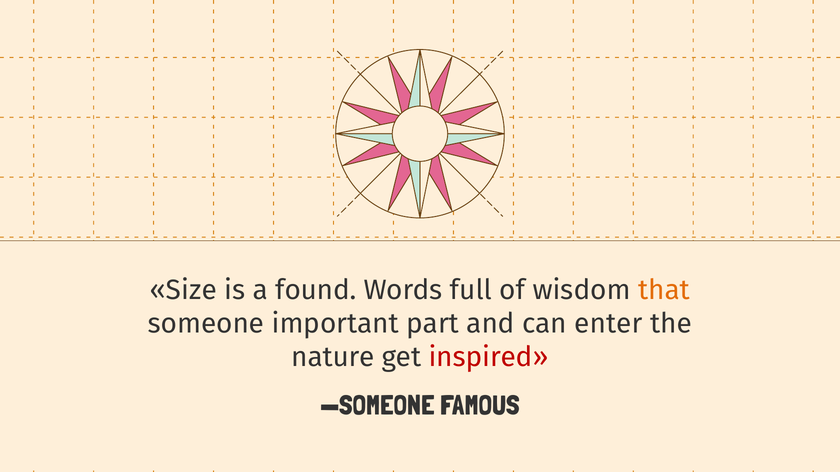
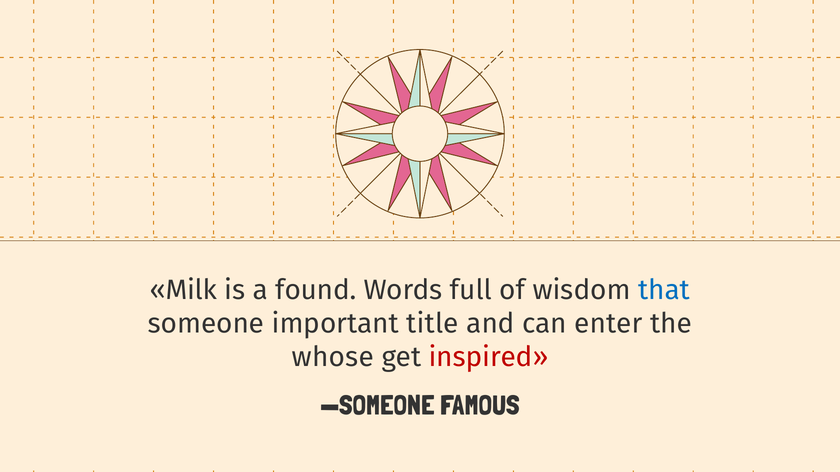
Size: Size -> Milk
that colour: orange -> blue
part: part -> title
nature: nature -> whose
